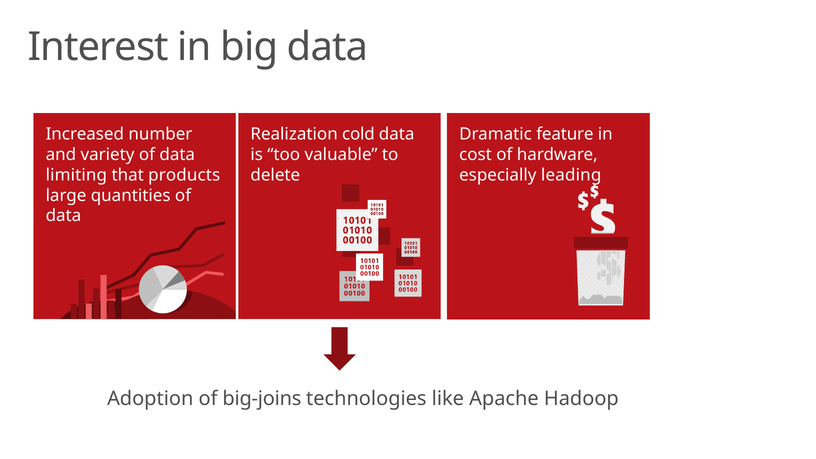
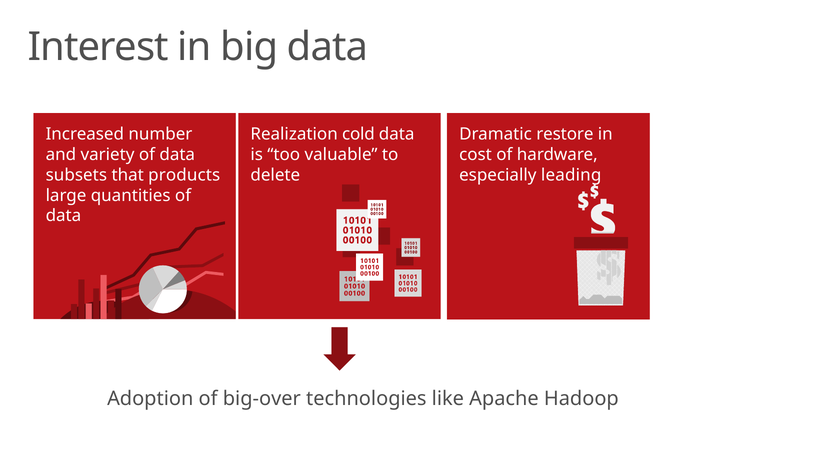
feature: feature -> restore
limiting: limiting -> subsets
big-joins: big-joins -> big-over
